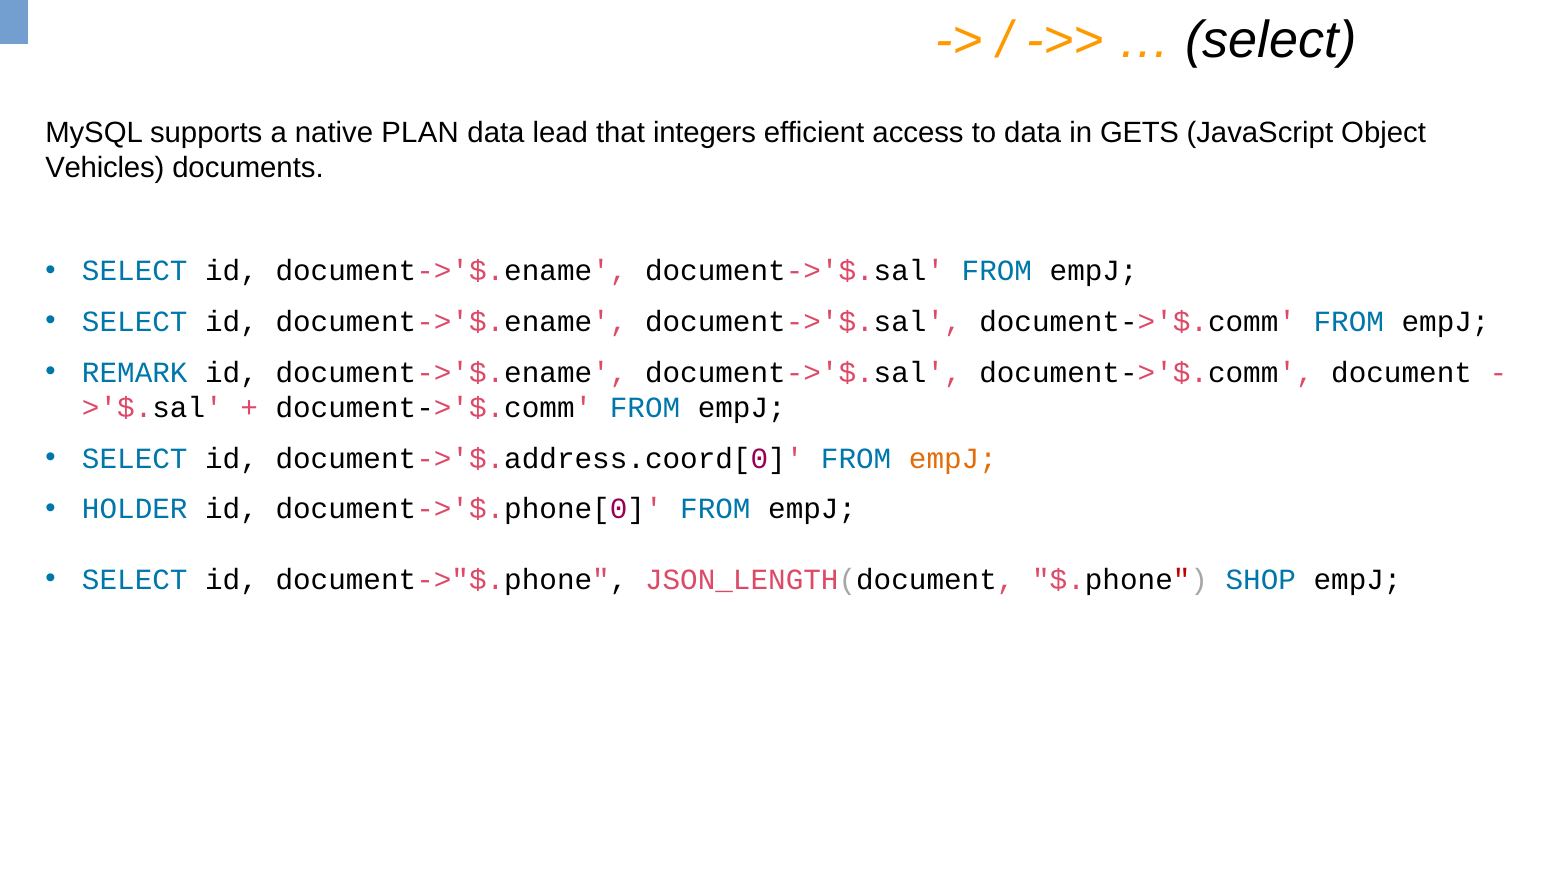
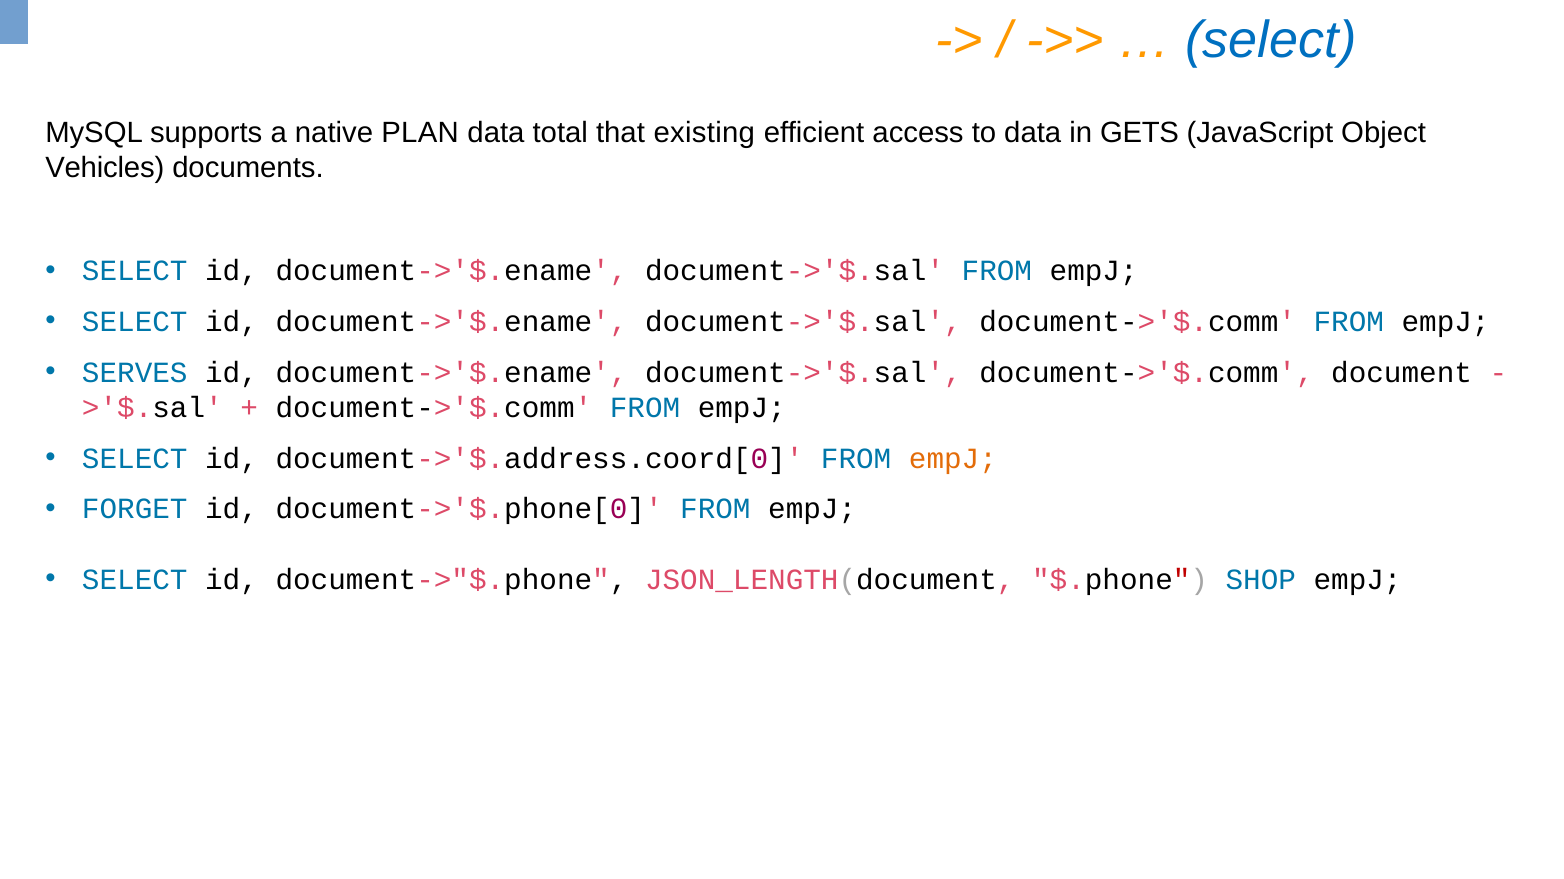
select at (1271, 41) colour: black -> blue
lead: lead -> total
integers: integers -> existing
REMARK: REMARK -> SERVES
HOLDER: HOLDER -> FORGET
